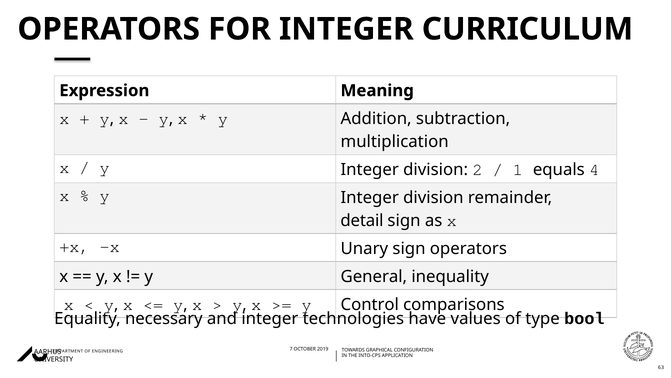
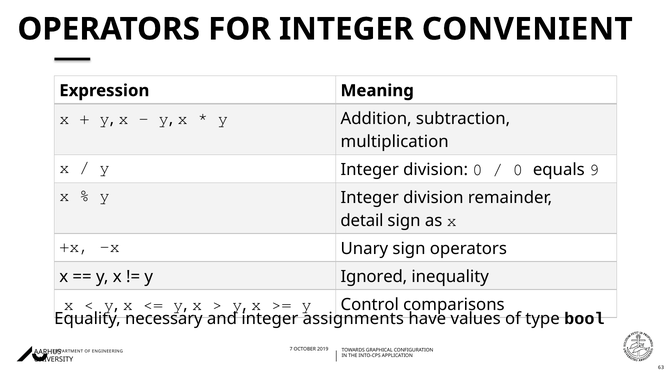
CURRICULUM: CURRICULUM -> CONVENIENT
division 2: 2 -> 0
1 at (518, 169): 1 -> 0
4: 4 -> 9
General: General -> Ignored
technologies: technologies -> assignments
